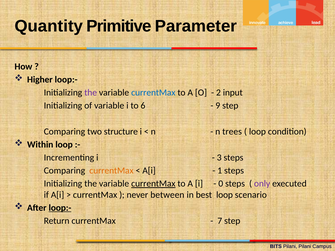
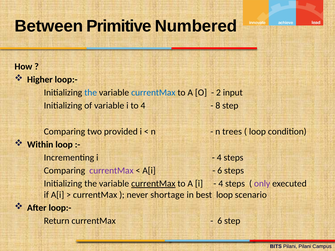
Quantity: Quantity -> Between
Parameter: Parameter -> Numbered
the at (91, 93) colour: purple -> blue
to 6: 6 -> 4
9: 9 -> 8
structure: structure -> provided
3 at (219, 158): 3 -> 4
currentMax at (111, 171) colour: orange -> purple
1 at (220, 171): 1 -> 6
0 at (221, 184): 0 -> 4
between: between -> shortage
loop:- at (60, 208) underline: present -> none
7 at (220, 221): 7 -> 6
